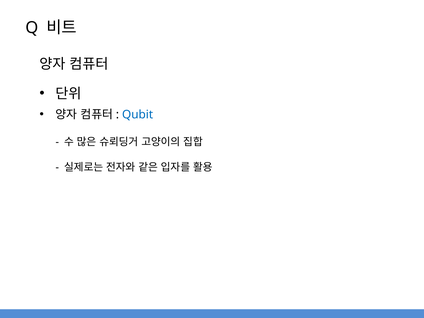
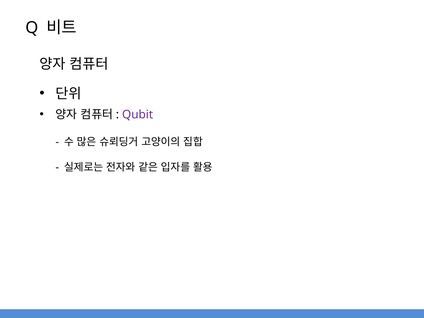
Qubit colour: blue -> purple
